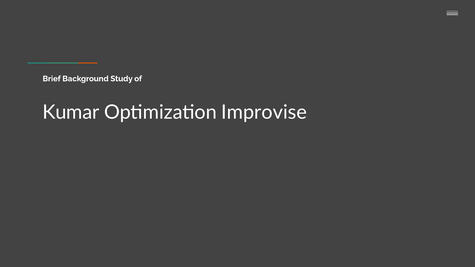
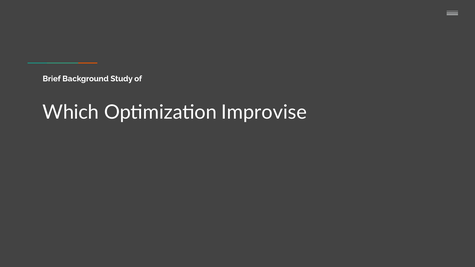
Kumar: Kumar -> Which
